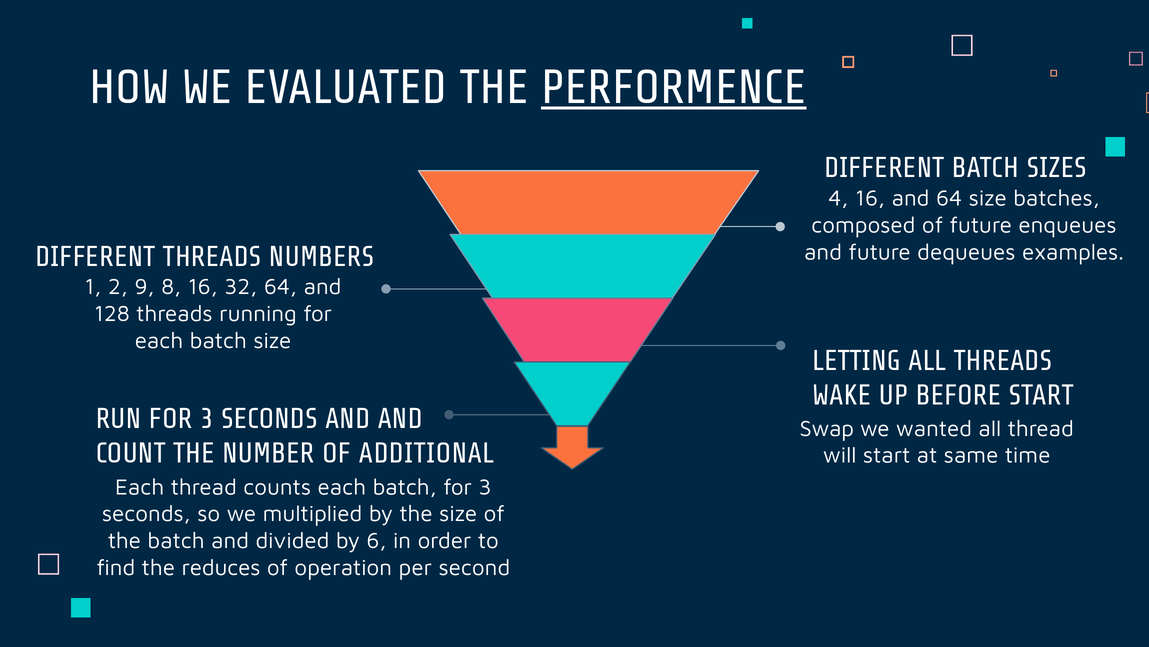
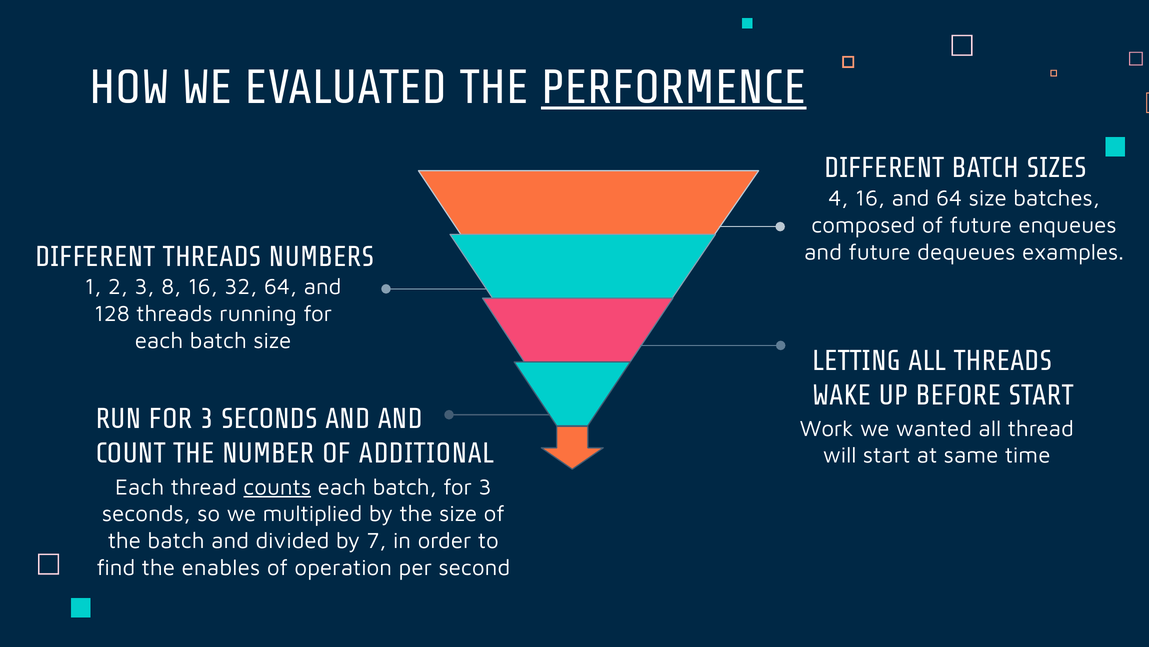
2 9: 9 -> 3
Swap: Swap -> Work
counts underline: none -> present
6: 6 -> 7
reduces: reduces -> enables
